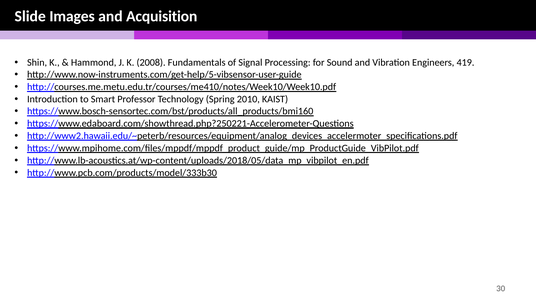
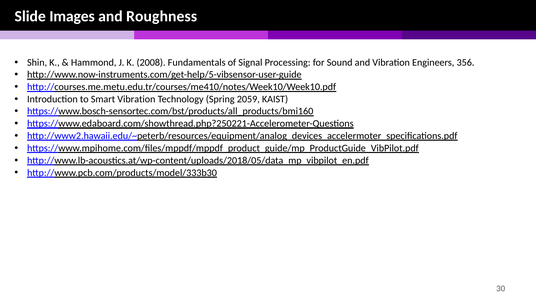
Acquisition: Acquisition -> Roughness
419: 419 -> 356
Smart Professor: Professor -> Vibration
2010: 2010 -> 2059
